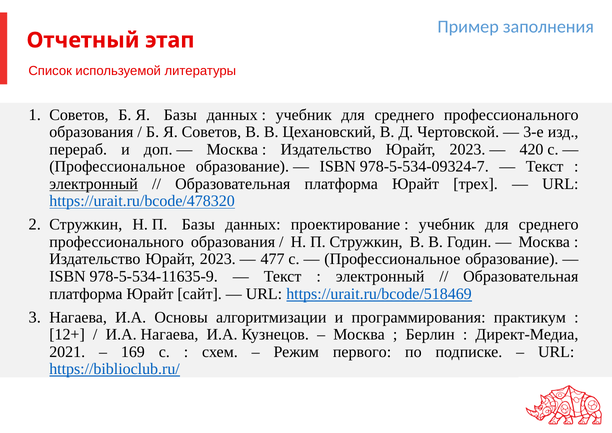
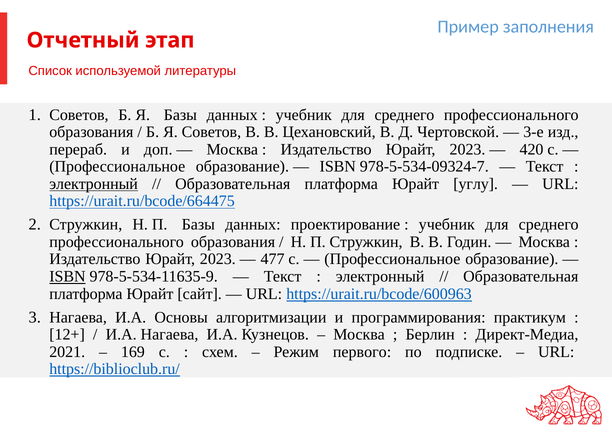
трех: трех -> углу
https://urait.ru/bcode/478320: https://urait.ru/bcode/478320 -> https://urait.ru/bcode/664475
ISBN at (67, 276) underline: none -> present
https://urait.ru/bcode/518469: https://urait.ru/bcode/518469 -> https://urait.ru/bcode/600963
